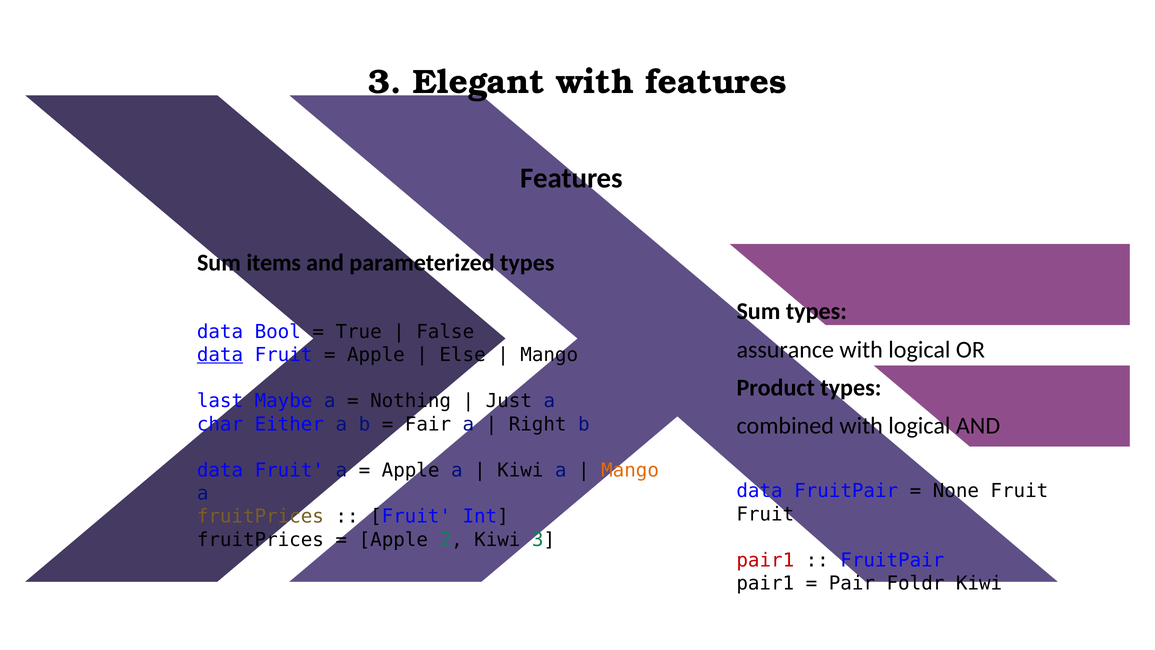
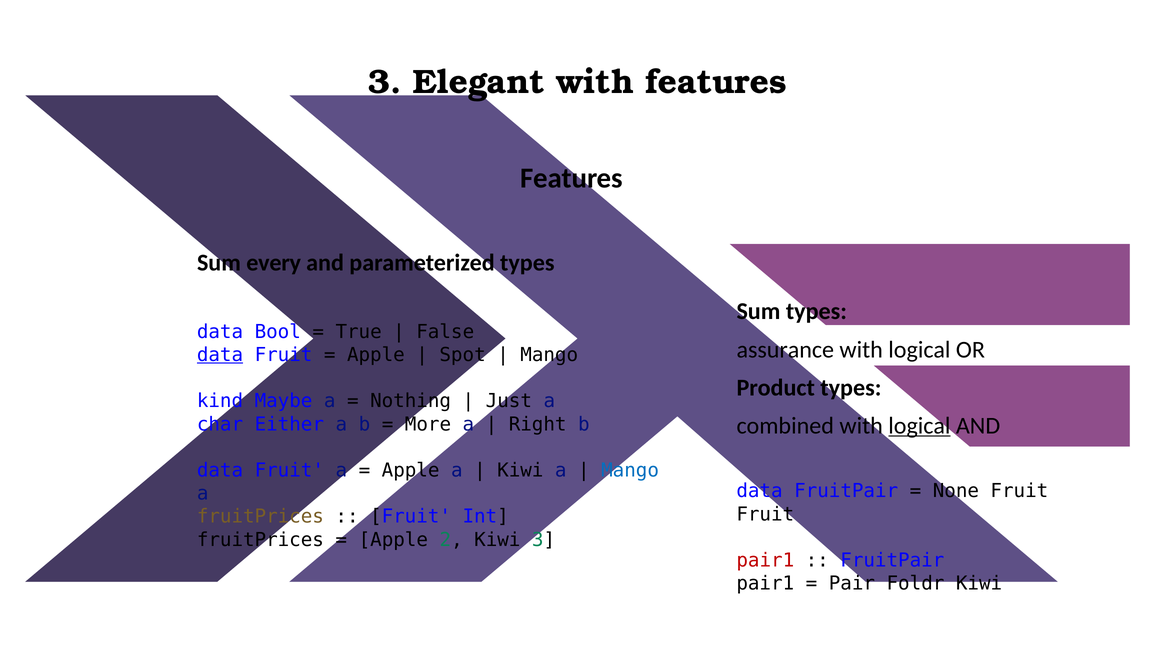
items: items -> every
Else: Else -> Spot
last: last -> kind
Fair: Fair -> More
logical at (919, 425) underline: none -> present
Mango at (630, 470) colour: orange -> blue
